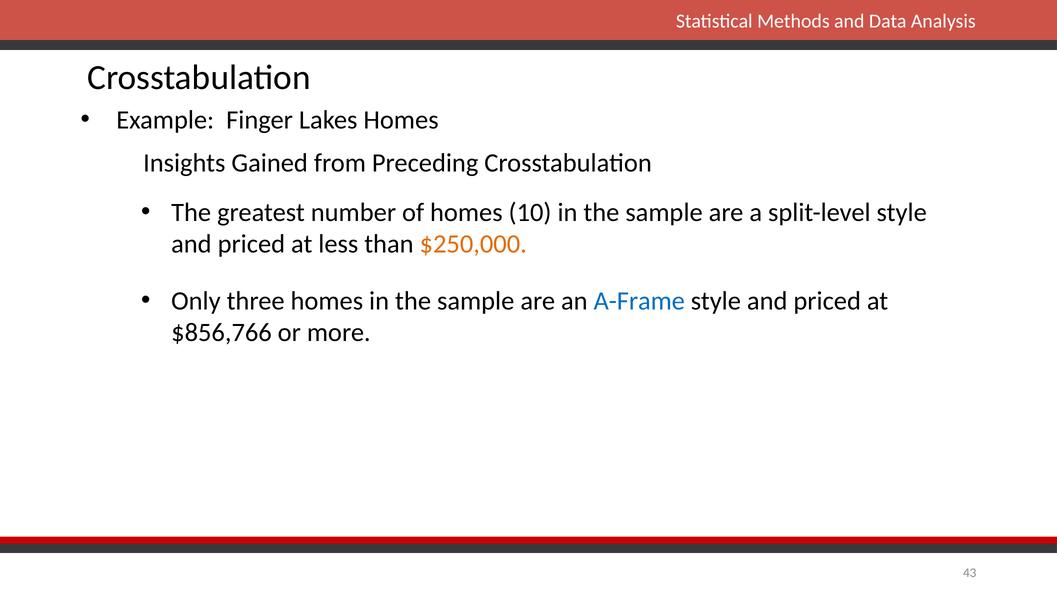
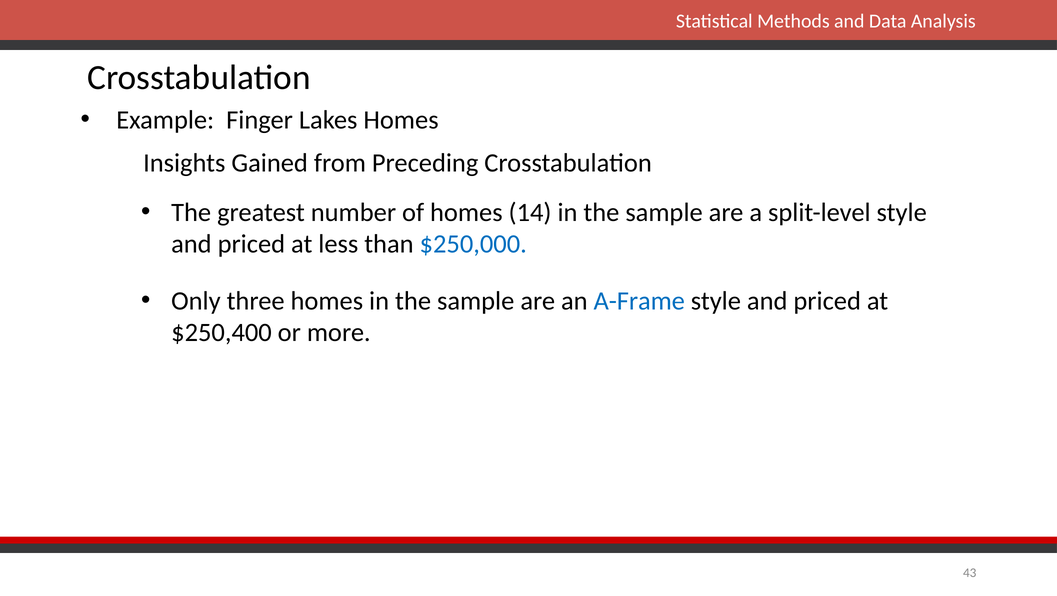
10: 10 -> 14
$250,000 colour: orange -> blue
$856,766: $856,766 -> $250,400
